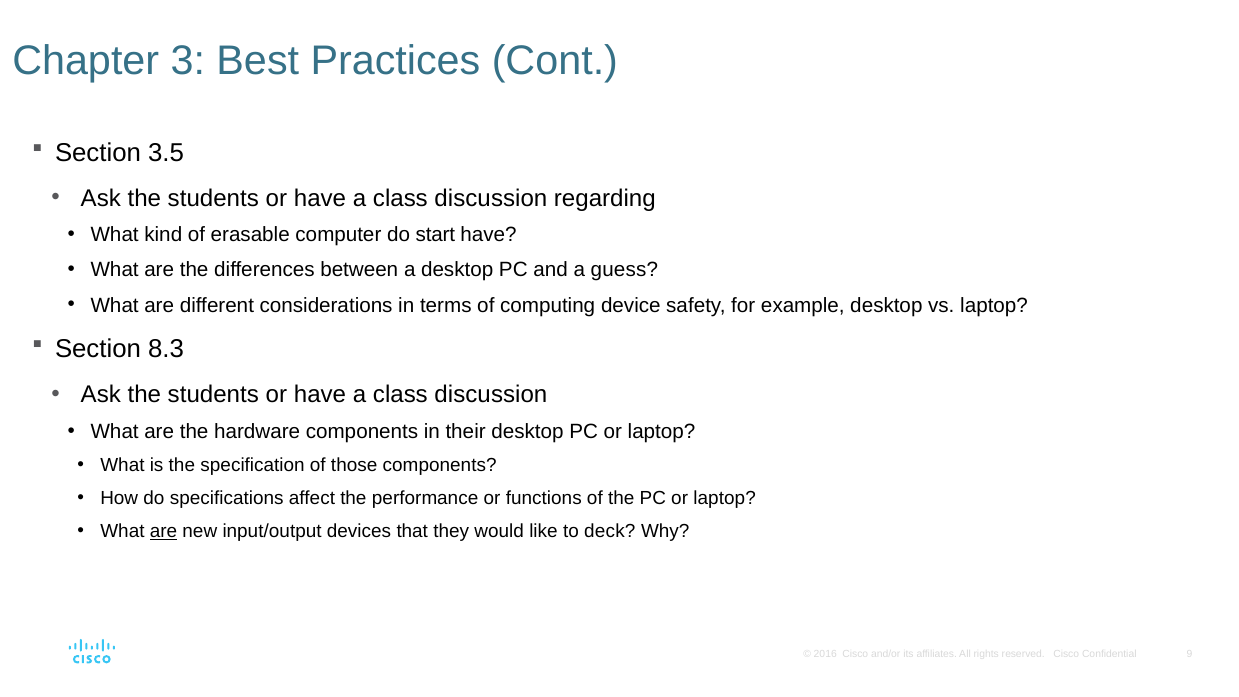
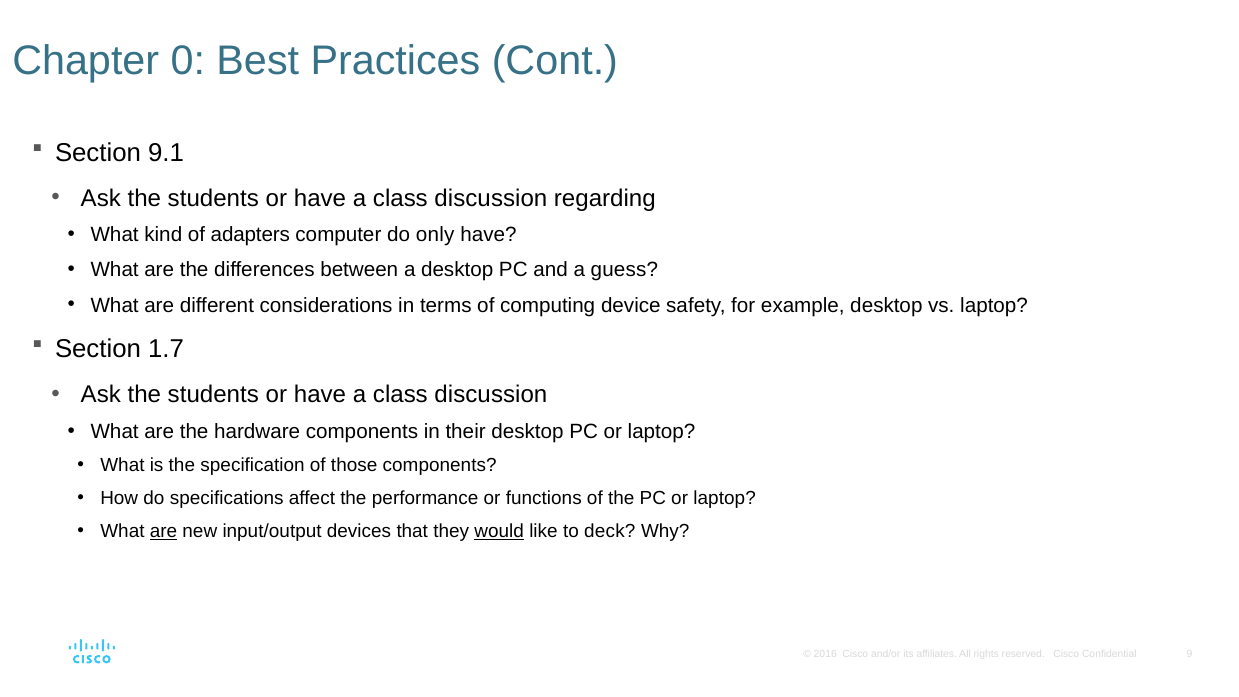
3: 3 -> 0
3.5: 3.5 -> 9.1
erasable: erasable -> adapters
start: start -> only
8.3: 8.3 -> 1.7
would underline: none -> present
